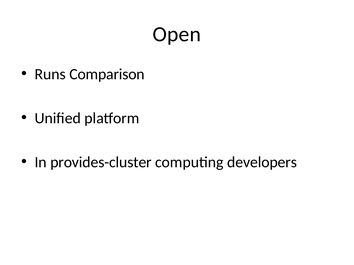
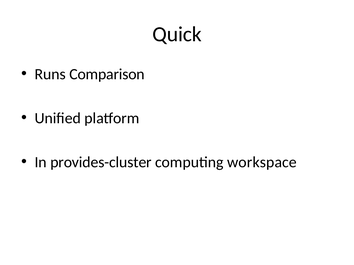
Open: Open -> Quick
developers: developers -> workspace
